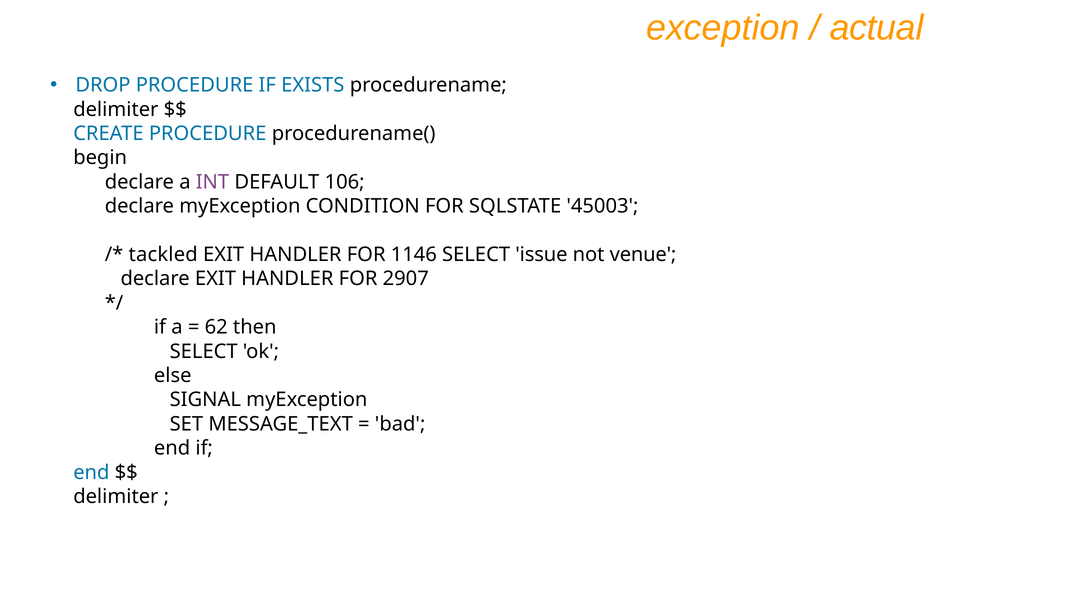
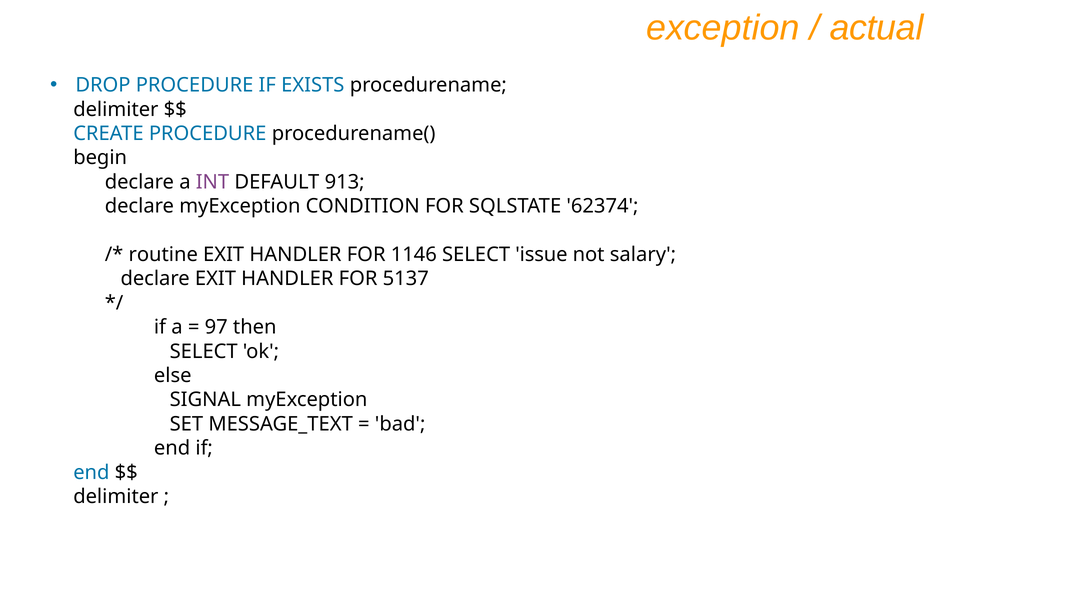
106: 106 -> 913
45003: 45003 -> 62374
tackled: tackled -> routine
venue: venue -> salary
2907: 2907 -> 5137
62: 62 -> 97
